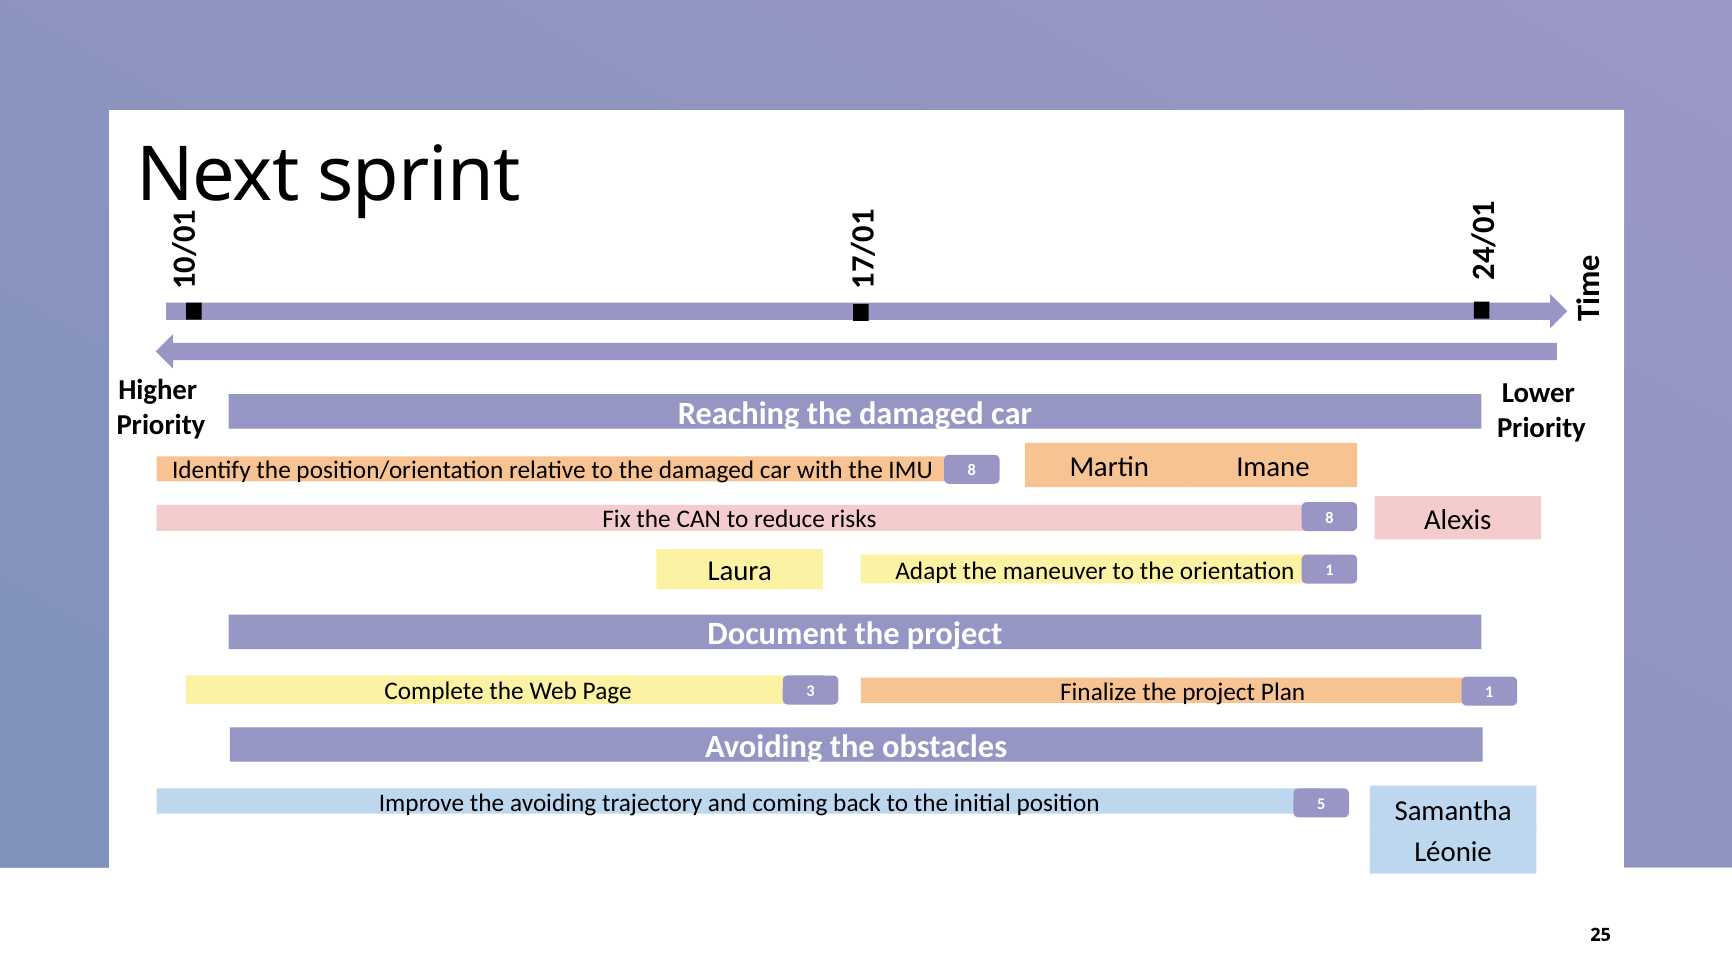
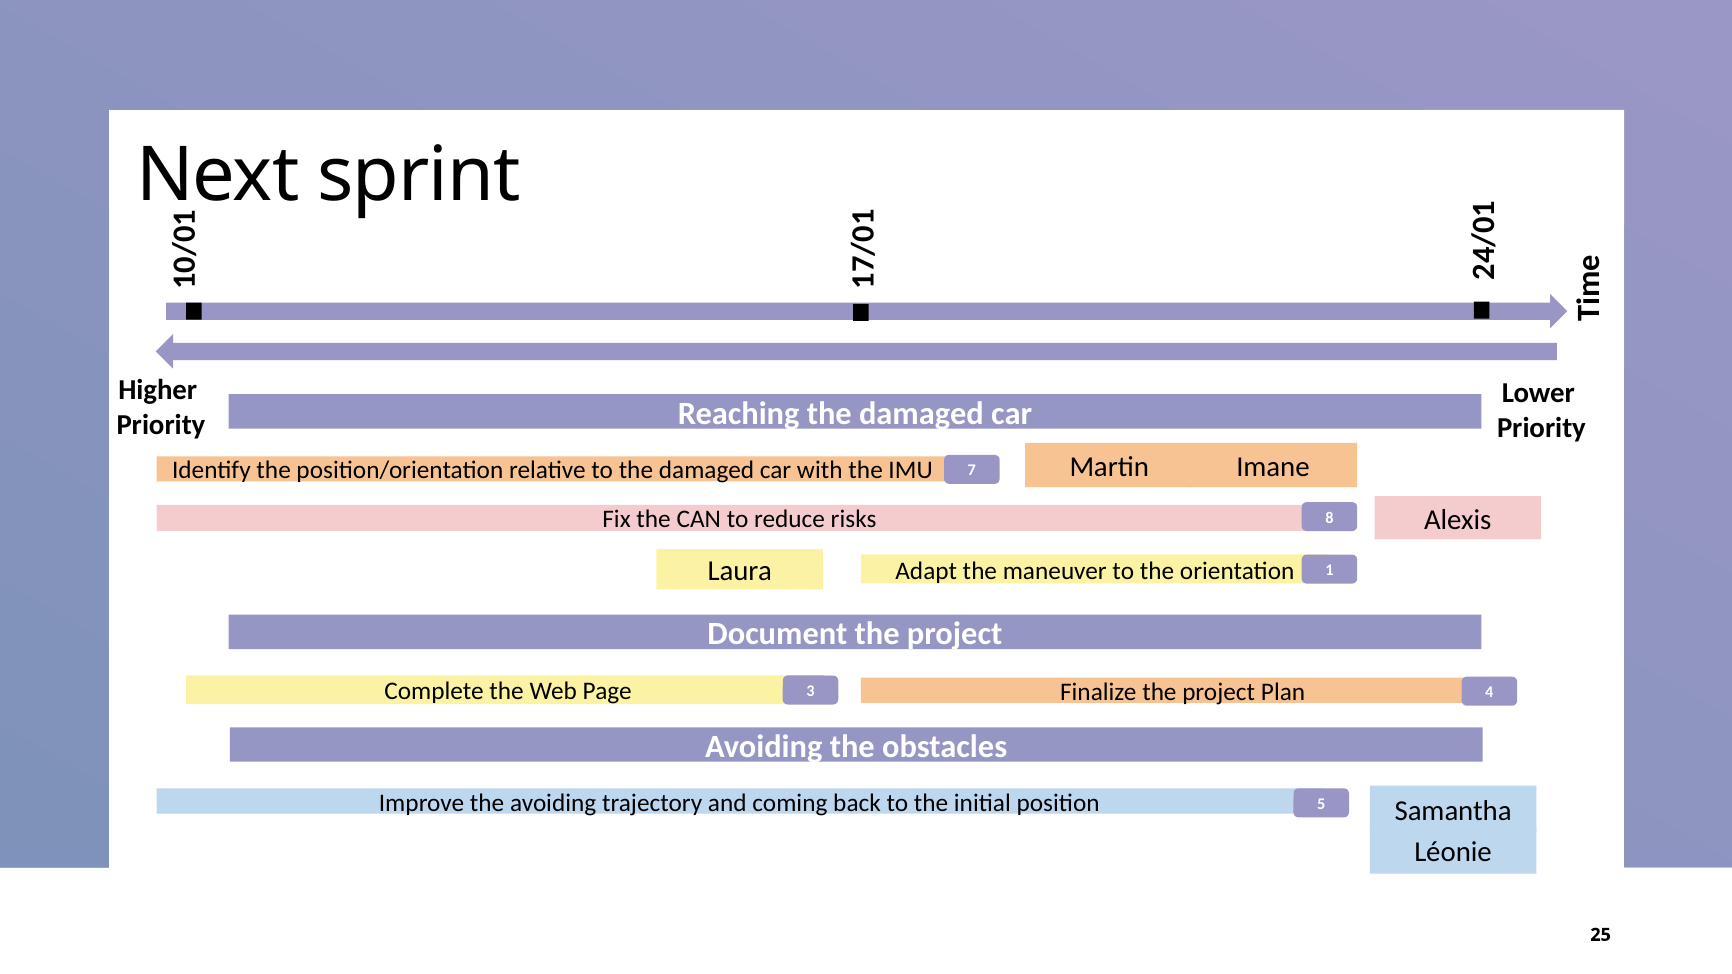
IMU 8: 8 -> 7
3 1: 1 -> 4
